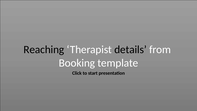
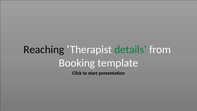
details colour: black -> green
